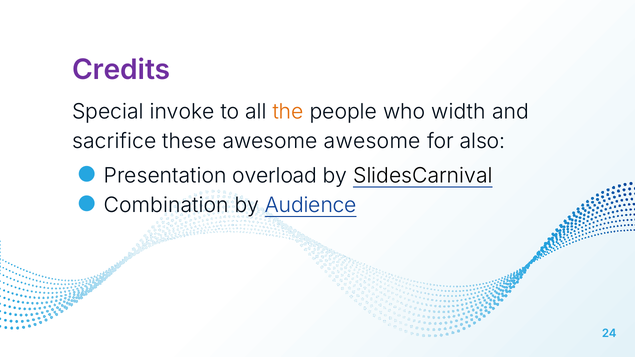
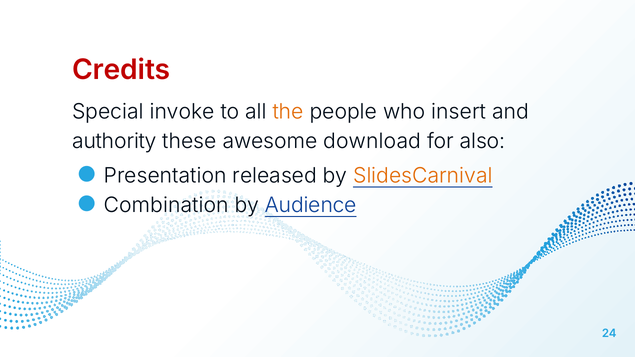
Credits colour: purple -> red
width: width -> insert
sacrifice: sacrifice -> authority
awesome awesome: awesome -> download
overload: overload -> released
SlidesCarnival colour: black -> orange
